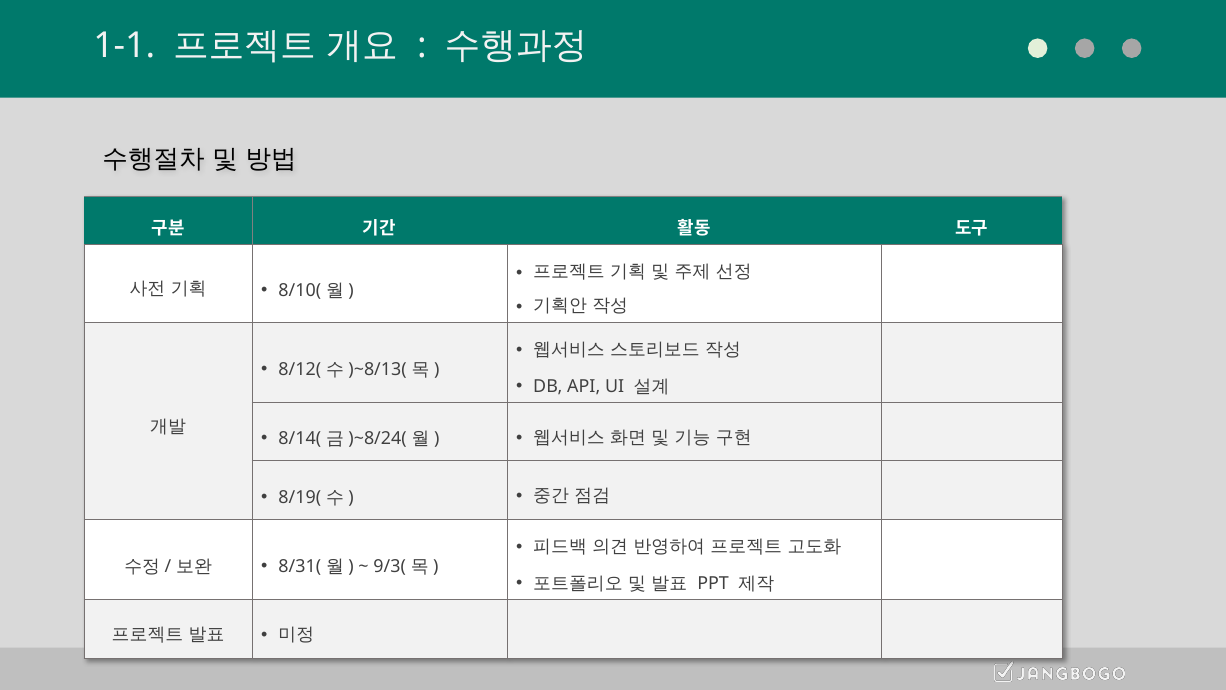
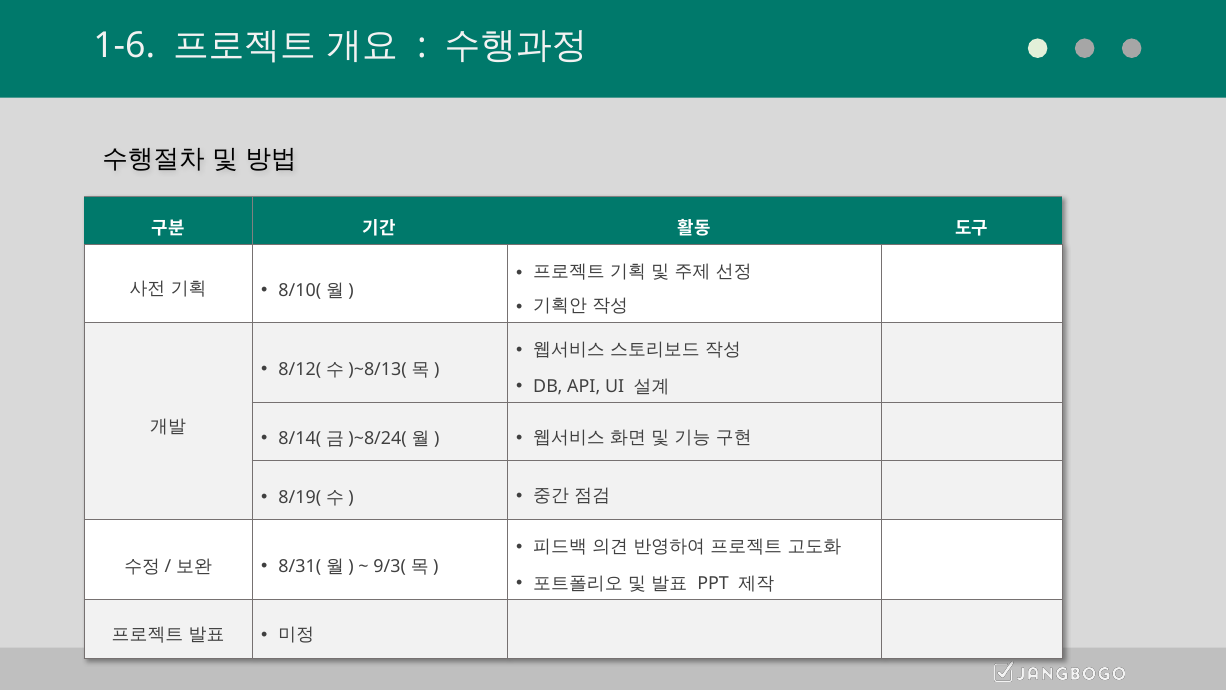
1-1: 1-1 -> 1-6
